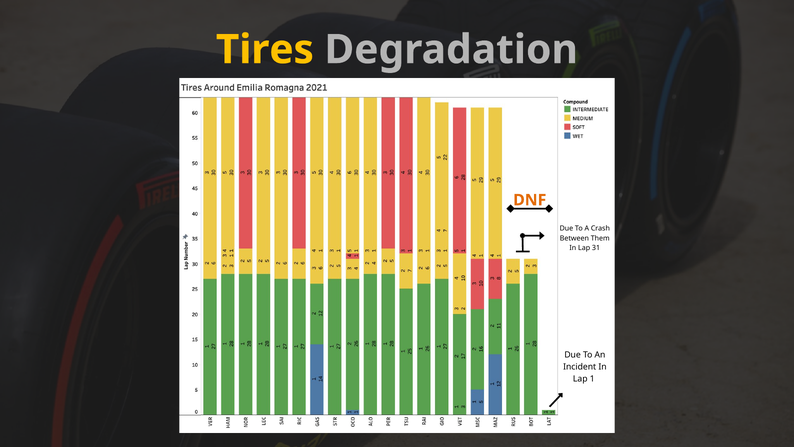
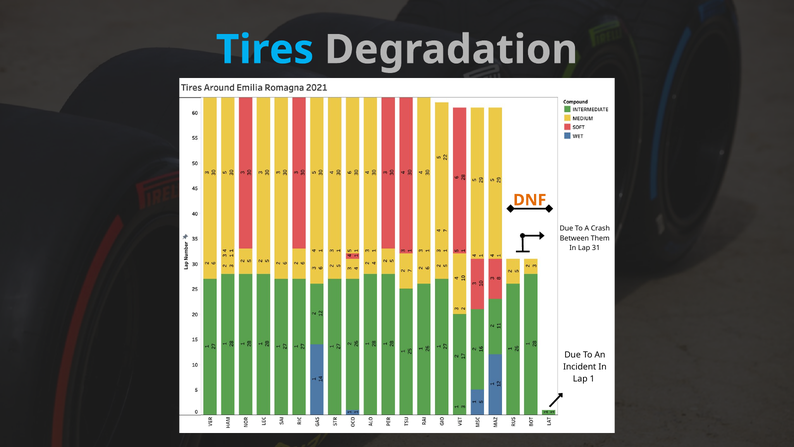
Tires colour: yellow -> light blue
